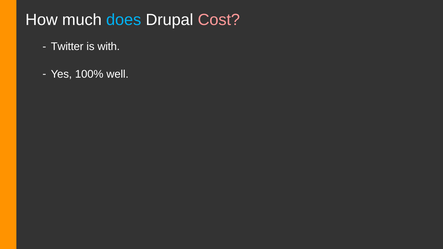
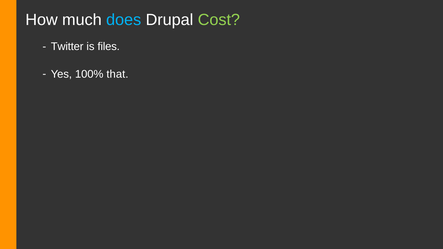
Cost colour: pink -> light green
with: with -> files
well: well -> that
